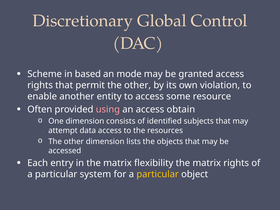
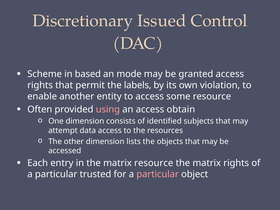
Global: Global -> Issued
permit the other: other -> labels
matrix flexibility: flexibility -> resource
system: system -> trusted
particular at (158, 174) colour: yellow -> pink
